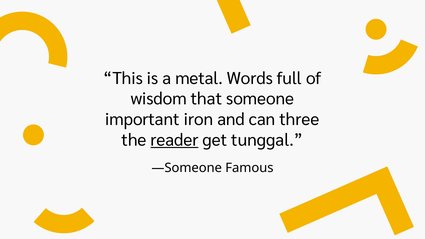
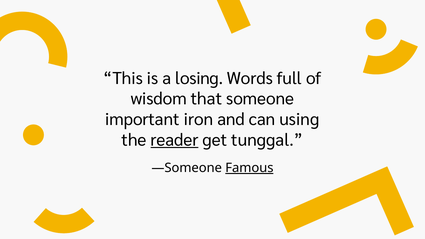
metal: metal -> losing
three: three -> using
Famous underline: none -> present
